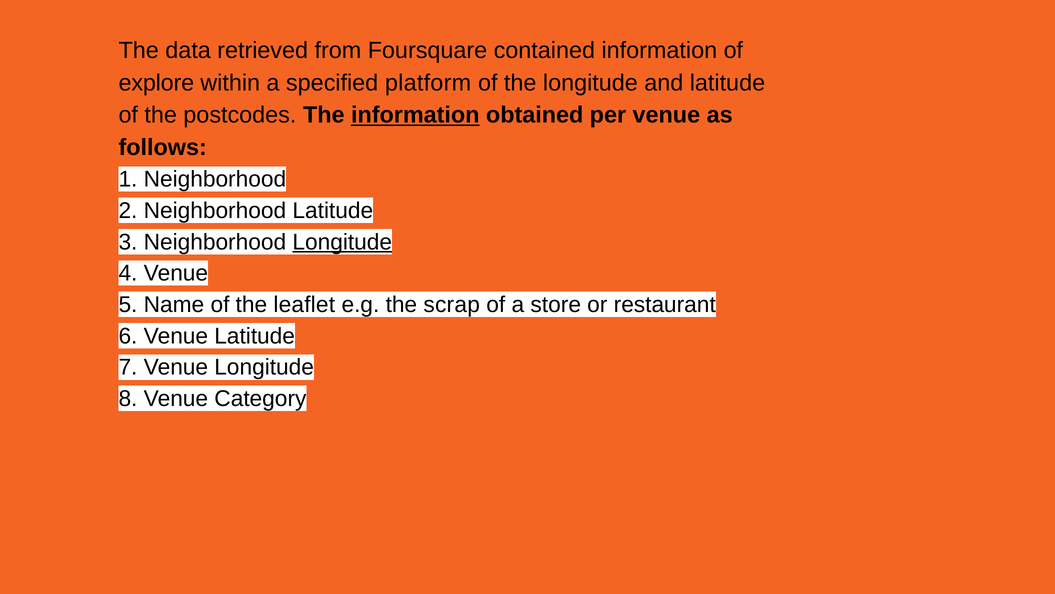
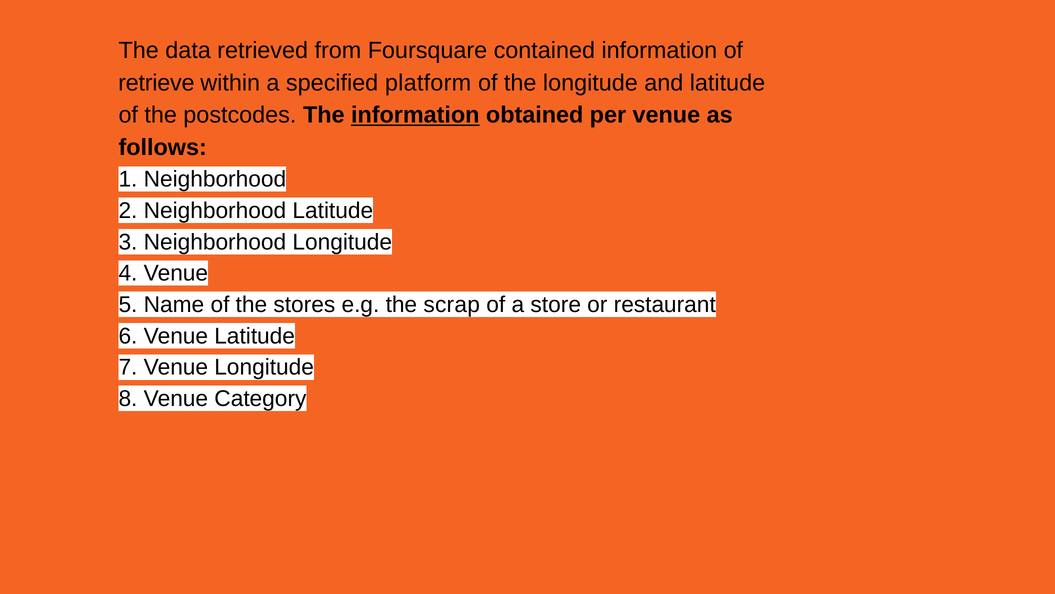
explore: explore -> retrieve
Longitude at (342, 242) underline: present -> none
leaflet: leaflet -> stores
